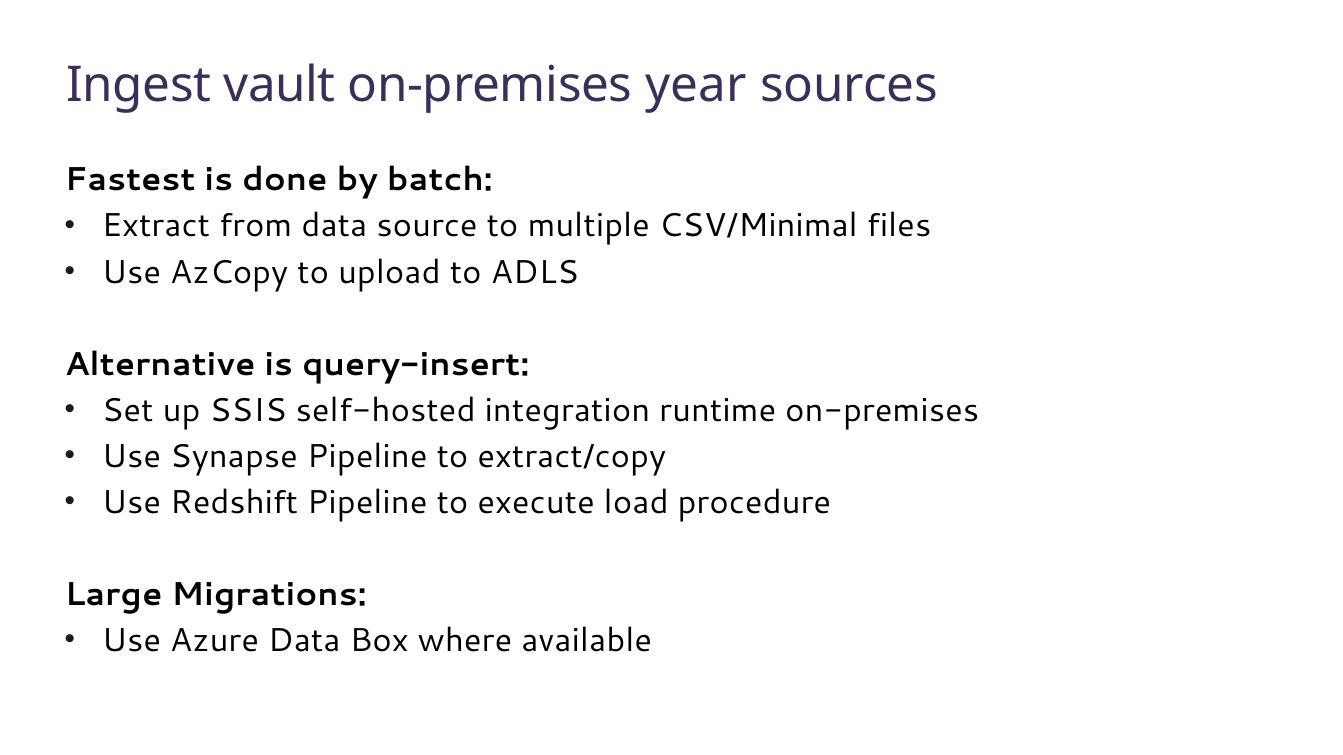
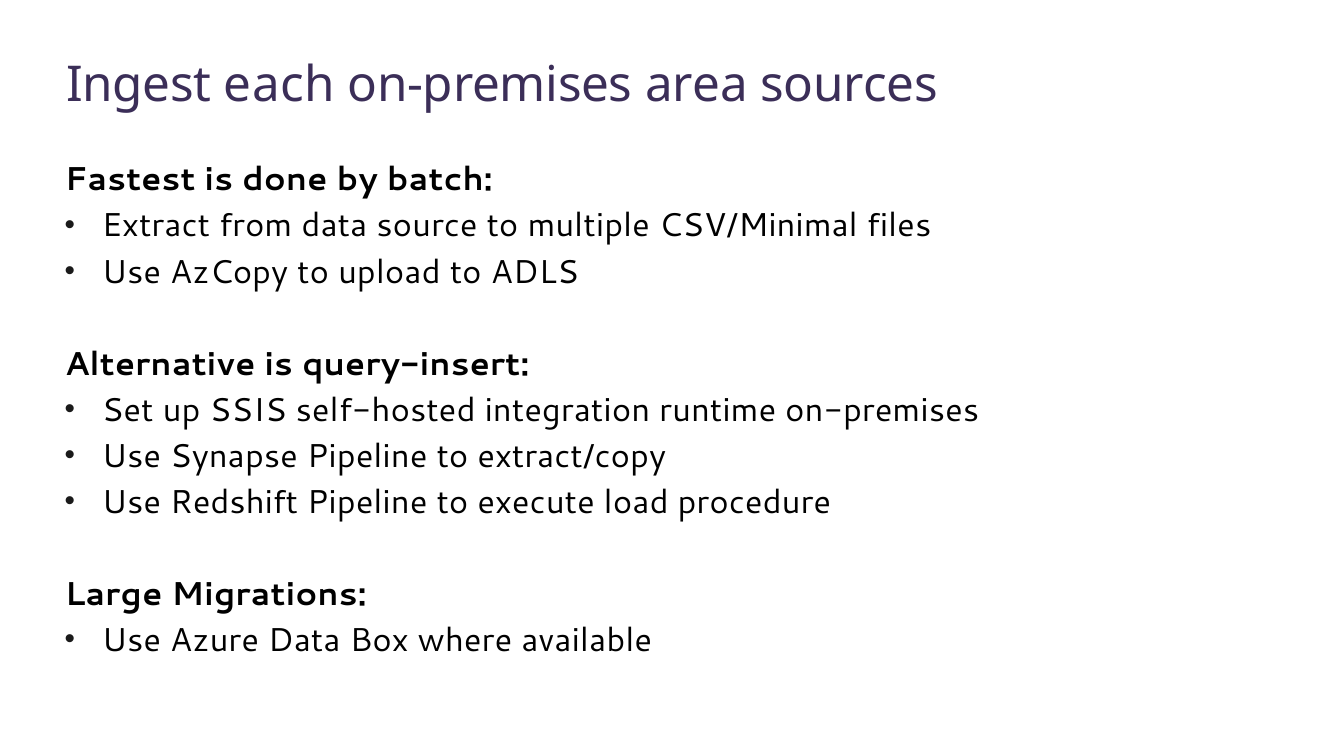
vault: vault -> each
year: year -> area
